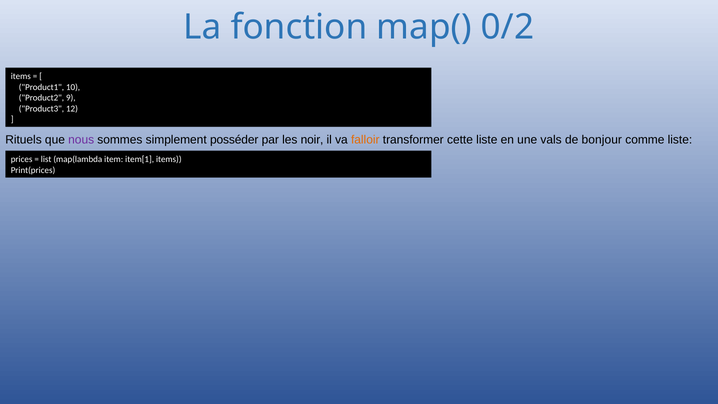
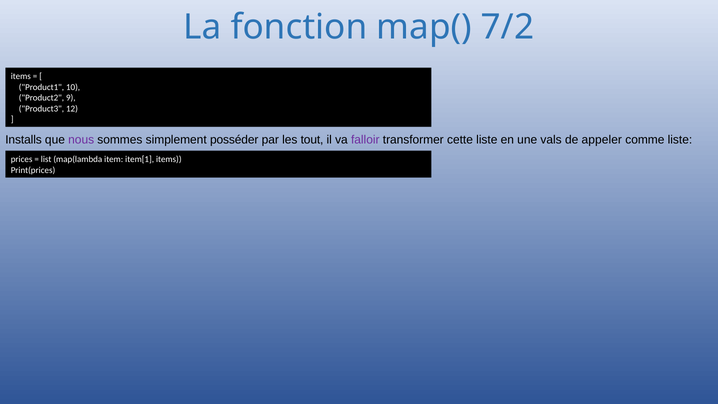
0/2: 0/2 -> 7/2
Rituels: Rituels -> Installs
noir: noir -> tout
falloir colour: orange -> purple
bonjour: bonjour -> appeler
